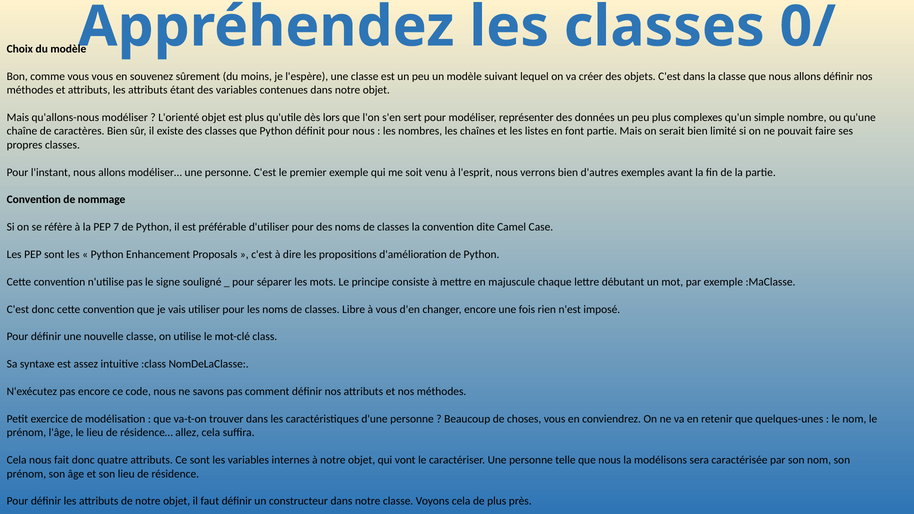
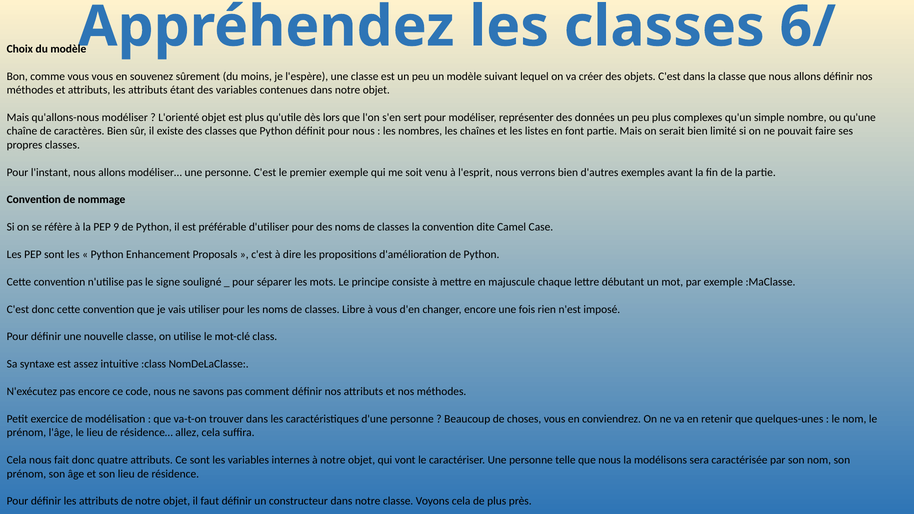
0/: 0/ -> 6/
7: 7 -> 9
